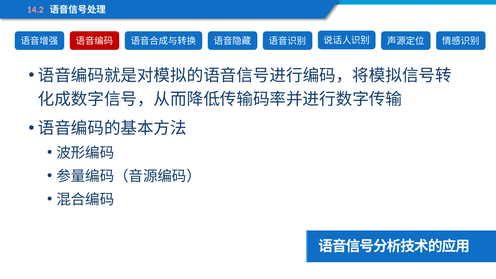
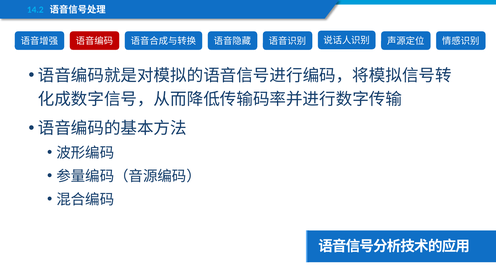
14.2 colour: pink -> light blue
